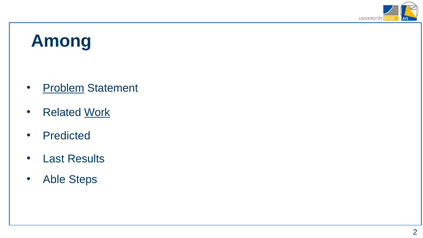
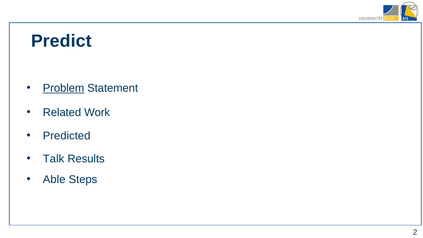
Among: Among -> Predict
Work underline: present -> none
Last: Last -> Talk
